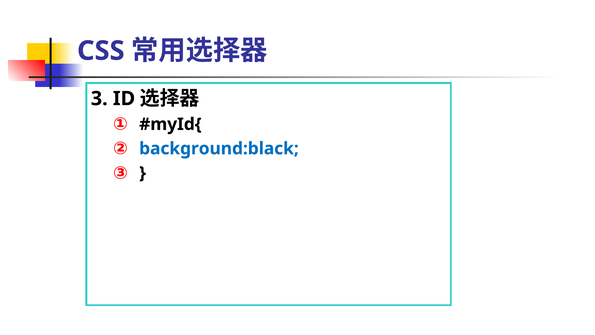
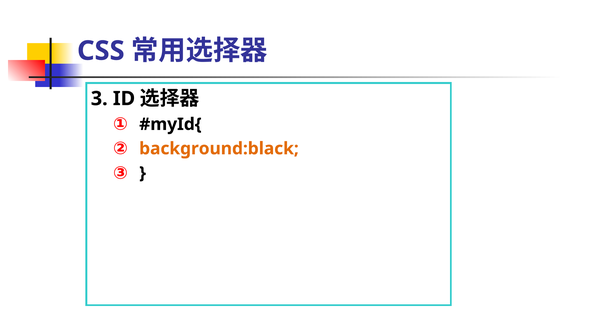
background:black colour: blue -> orange
